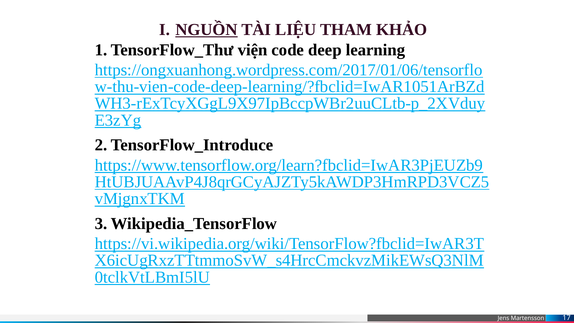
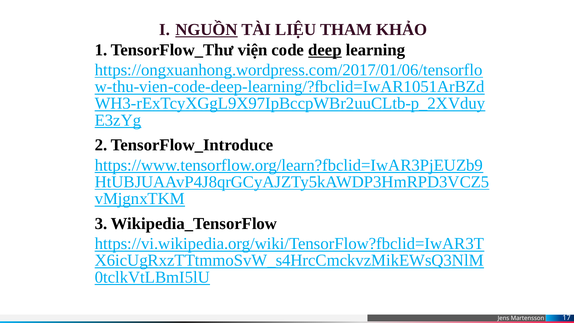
deep underline: none -> present
